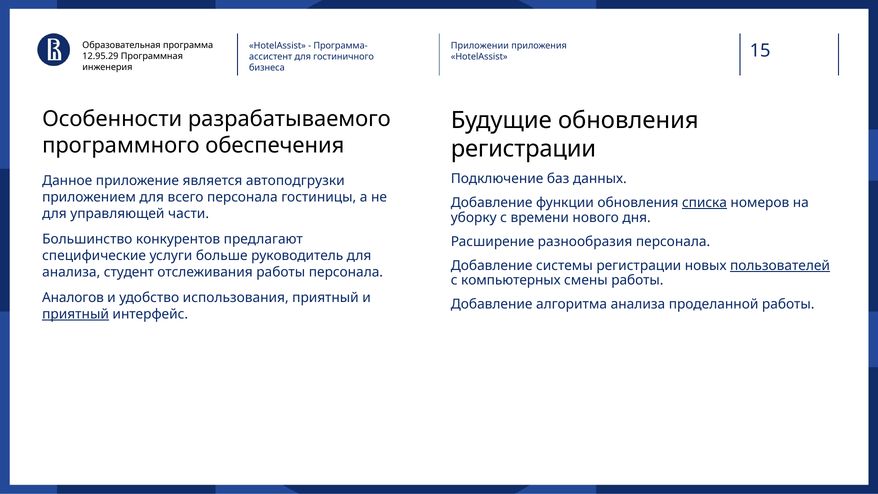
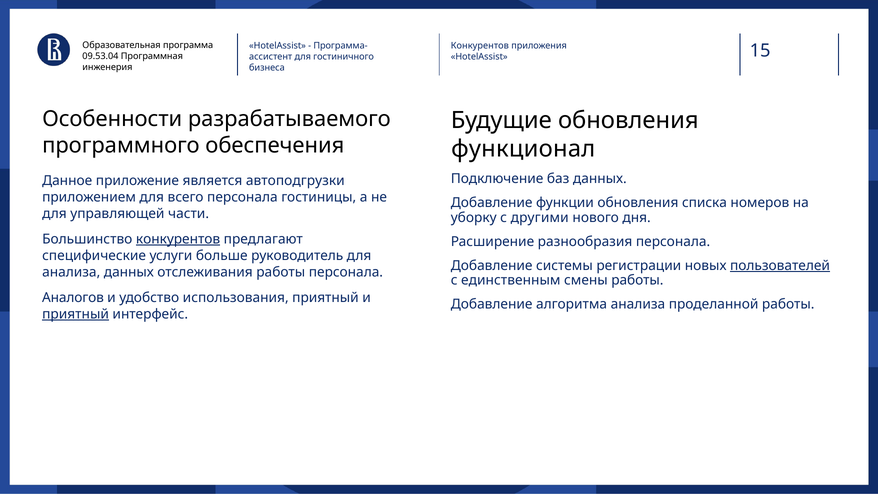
Приложении at (480, 46): Приложении -> Конкурентов
12.95.29: 12.95.29 -> 09.53.04
регистрации at (523, 149): регистрации -> функционал
списка underline: present -> none
времени: времени -> другими
конкурентов at (178, 239) underline: none -> present
анализа студент: студент -> данных
компьютерных: компьютерных -> единственным
